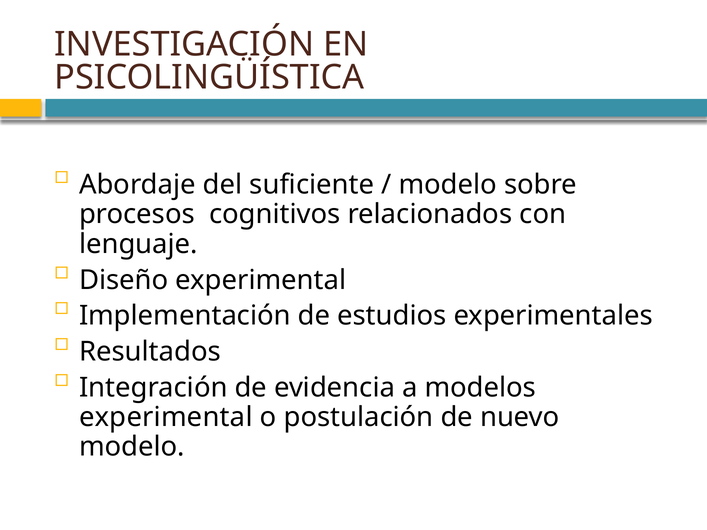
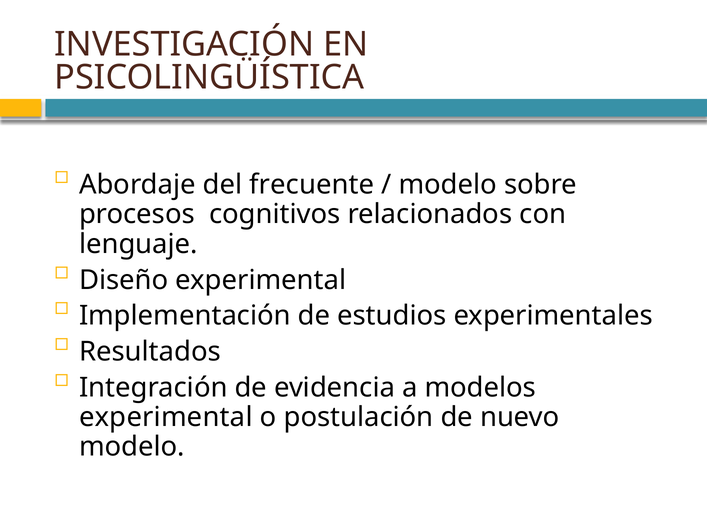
suficiente: suficiente -> frecuente
